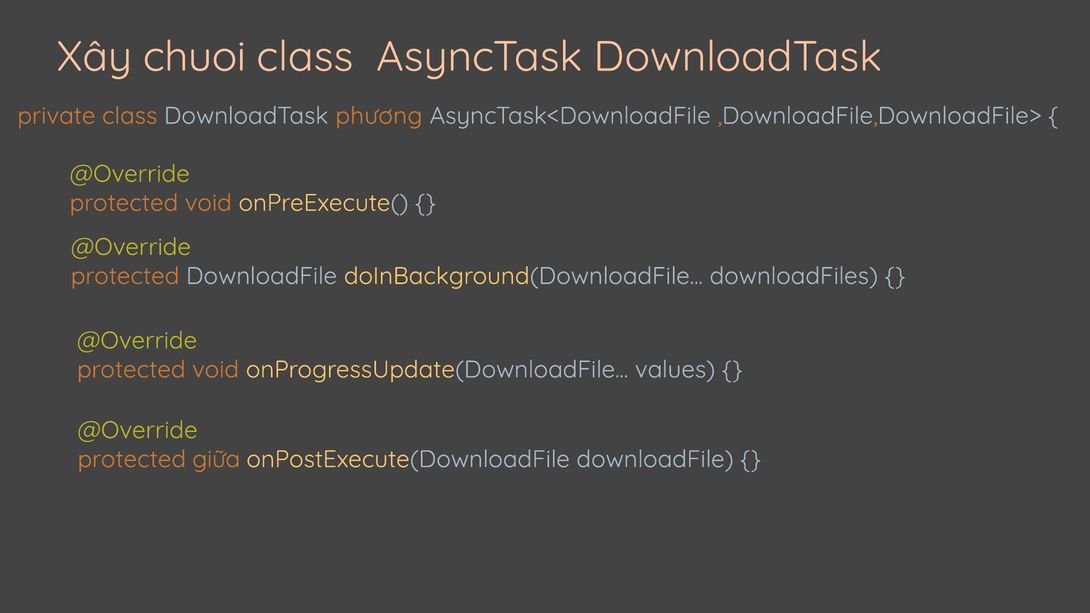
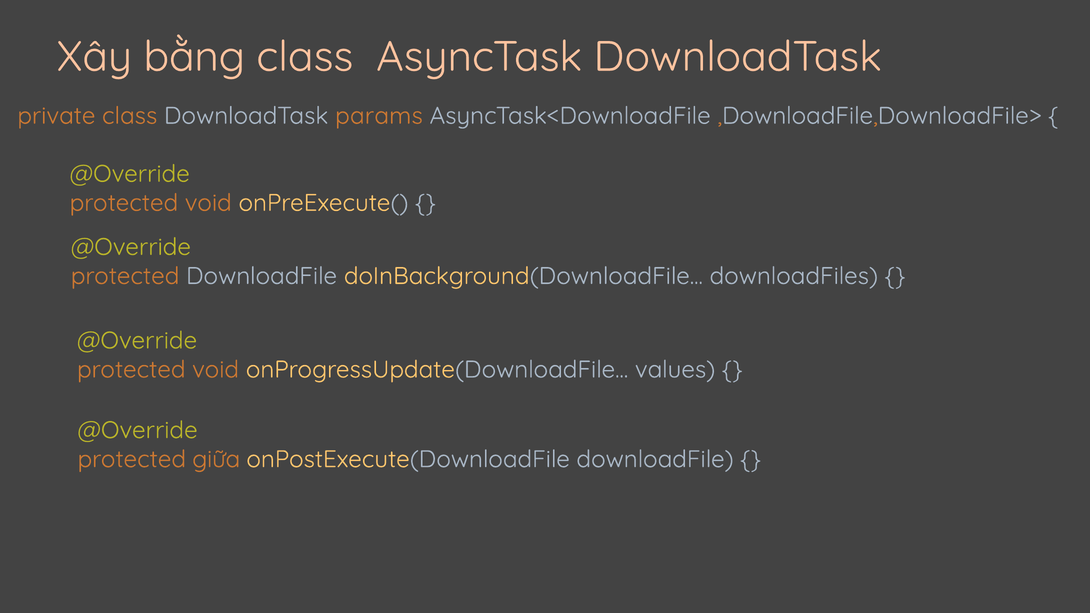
chuoi: chuoi -> bằng
phương: phương -> params
